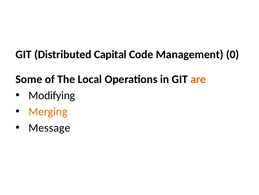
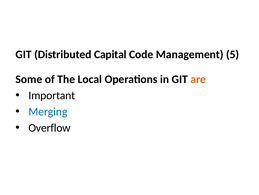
0: 0 -> 5
Modifying: Modifying -> Important
Merging colour: orange -> blue
Message: Message -> Overflow
